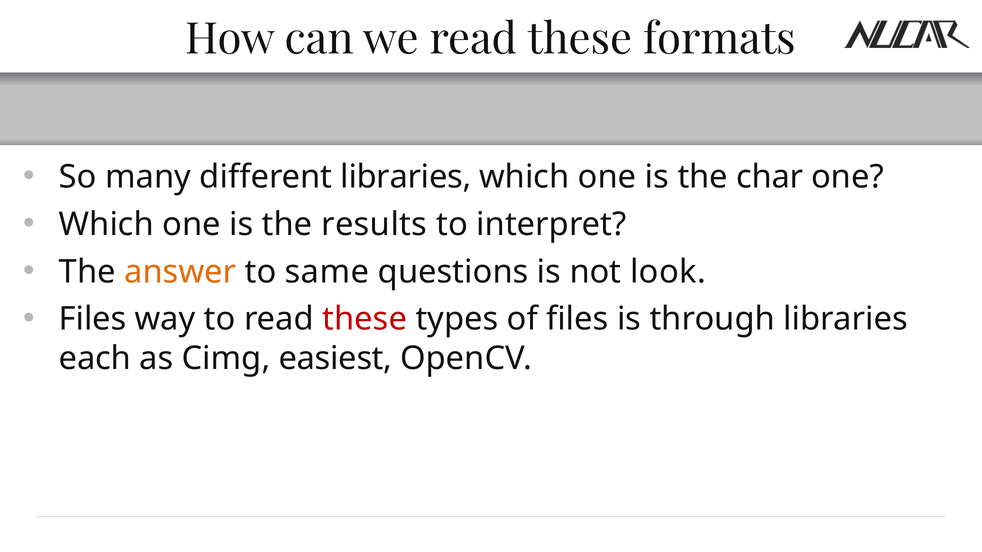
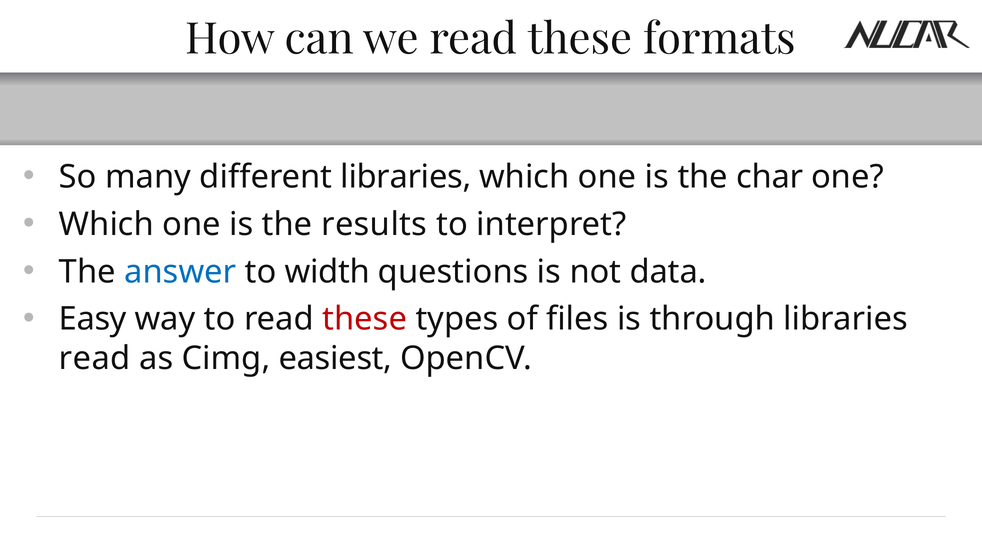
answer colour: orange -> blue
same: same -> width
look: look -> data
Files at (93, 319): Files -> Easy
each at (95, 359): each -> read
